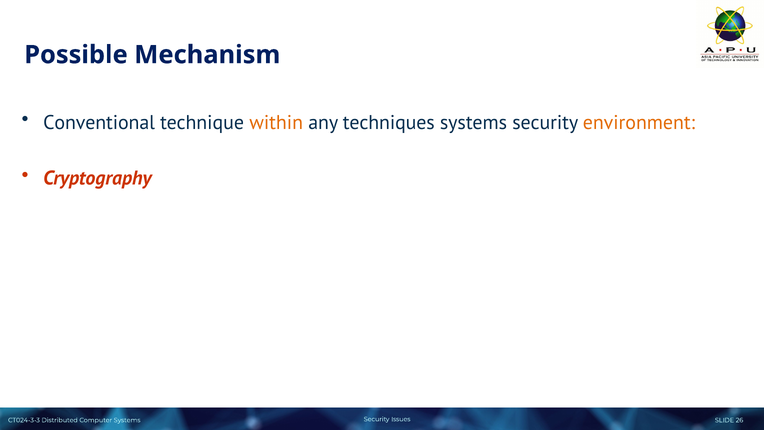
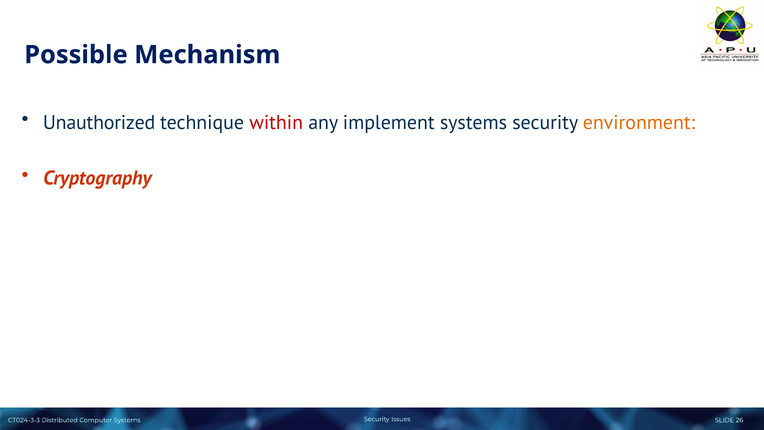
Conventional: Conventional -> Unauthorized
within colour: orange -> red
techniques: techniques -> implement
